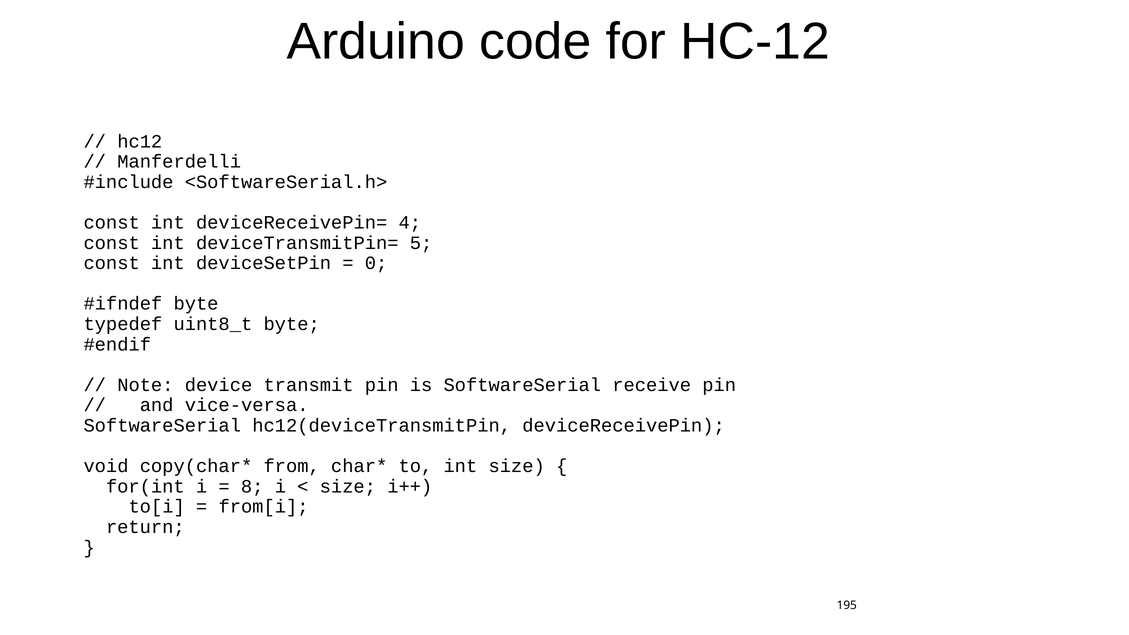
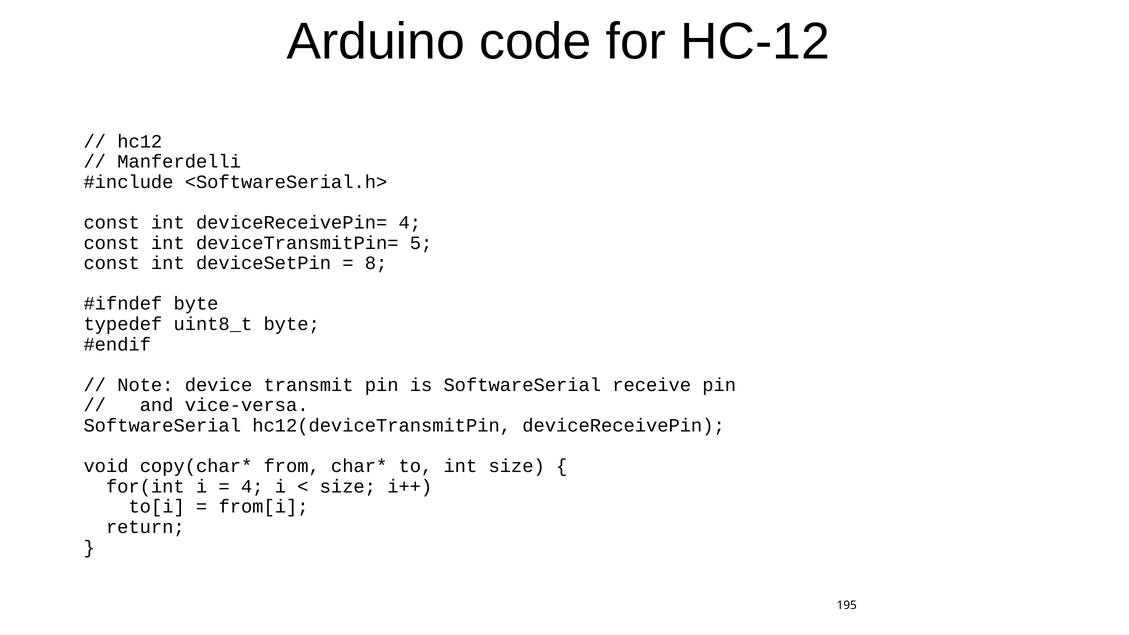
0: 0 -> 8
8 at (252, 487): 8 -> 4
